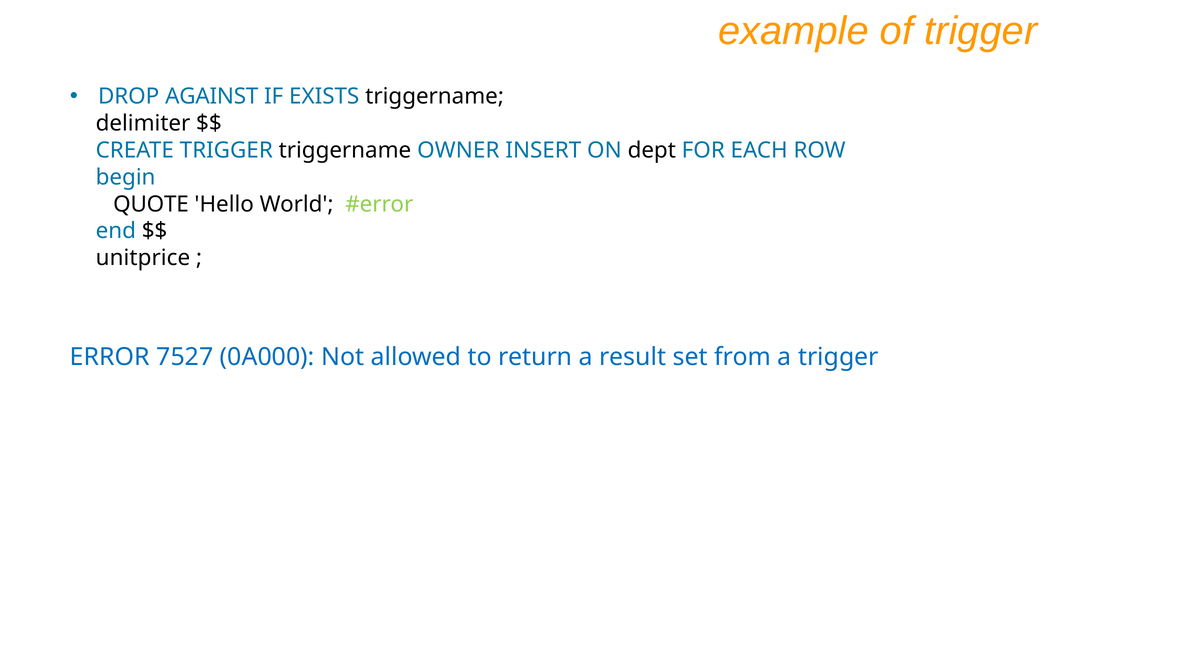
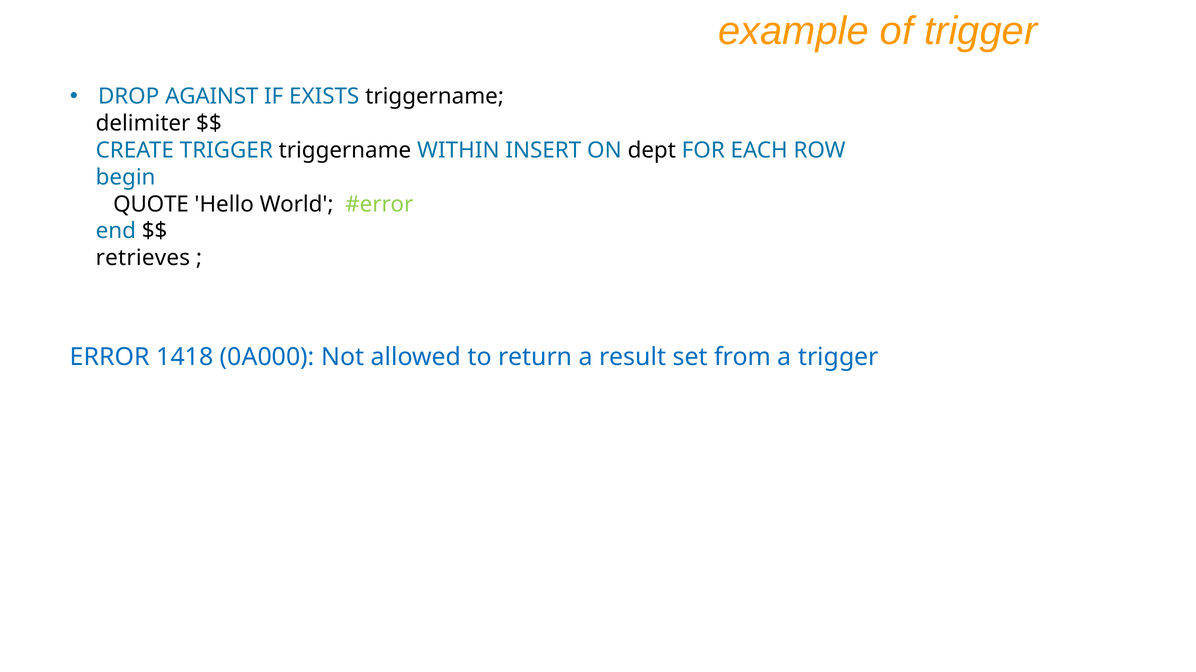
OWNER: OWNER -> WITHIN
unitprice: unitprice -> retrieves
7527: 7527 -> 1418
